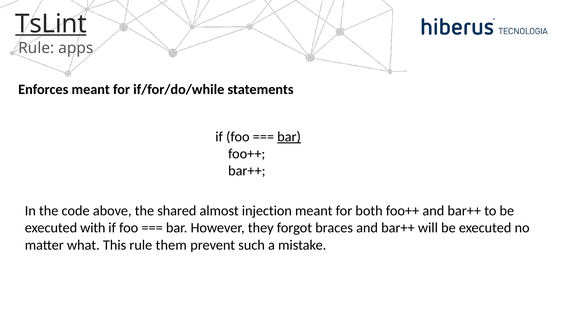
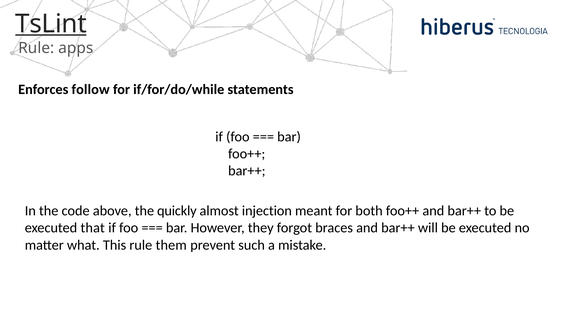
Enforces meant: meant -> follow
bar at (289, 137) underline: present -> none
shared: shared -> quickly
with: with -> that
